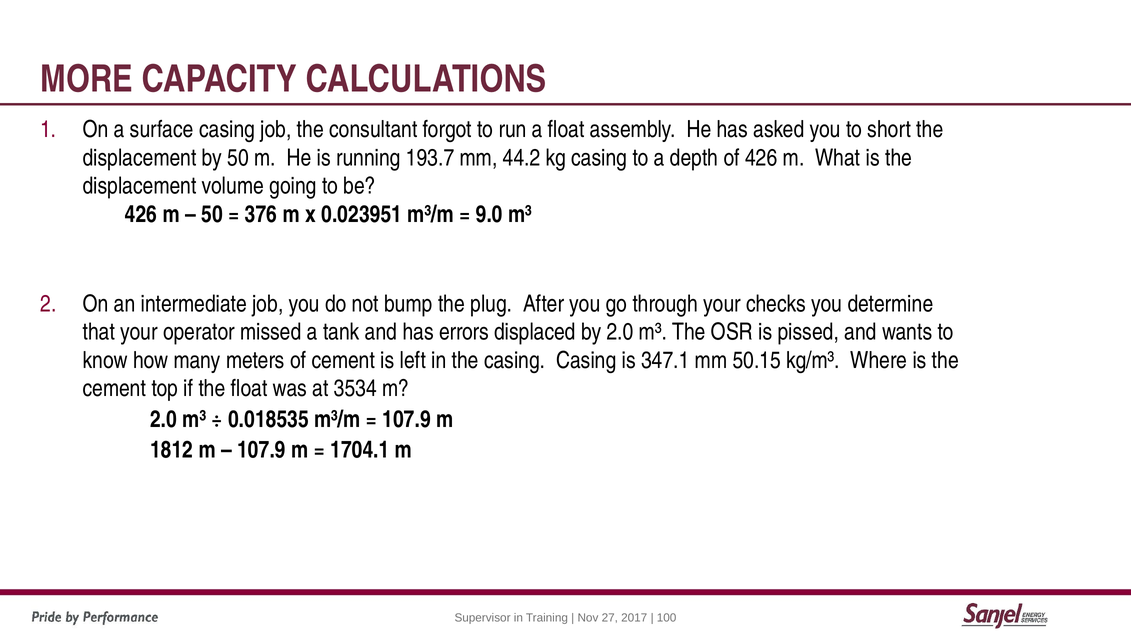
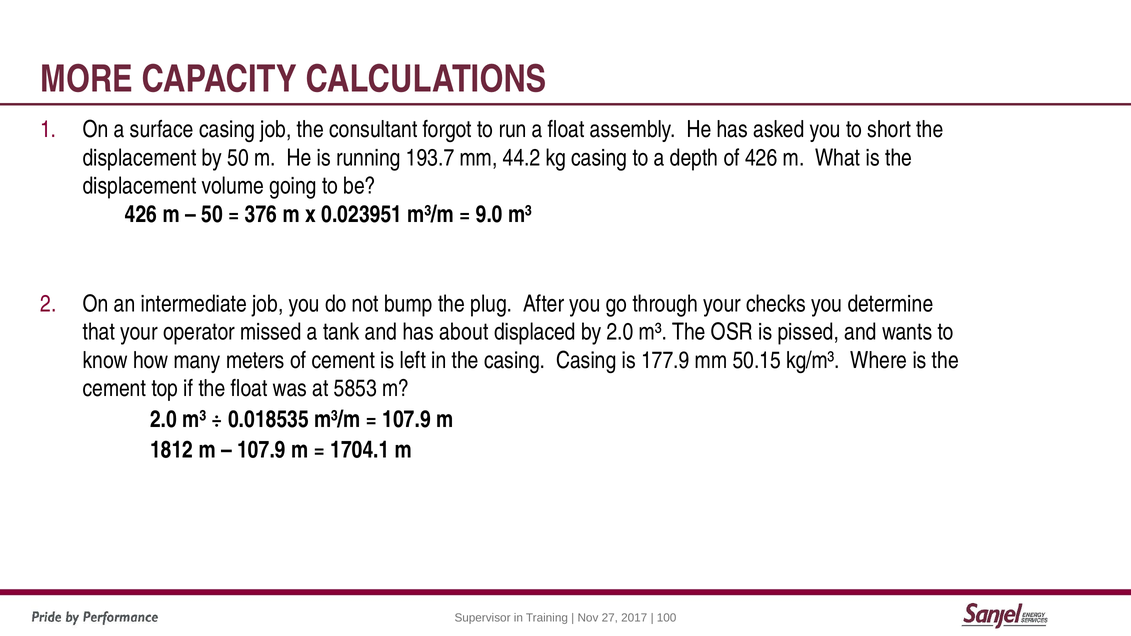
errors: errors -> about
347.1: 347.1 -> 177.9
3534: 3534 -> 5853
